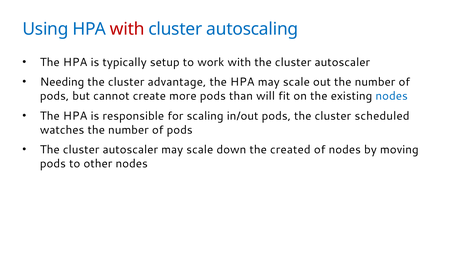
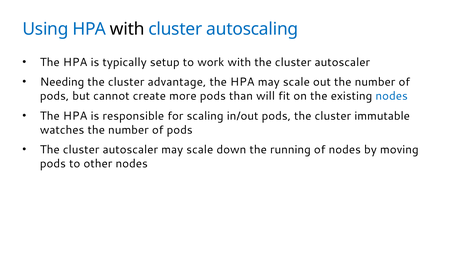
with at (127, 29) colour: red -> black
scheduled: scheduled -> immutable
created: created -> running
